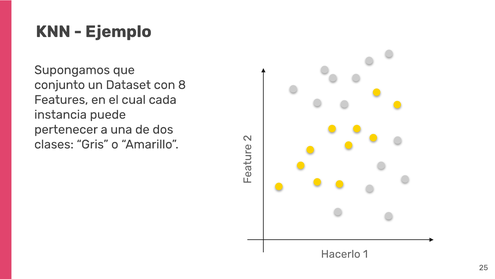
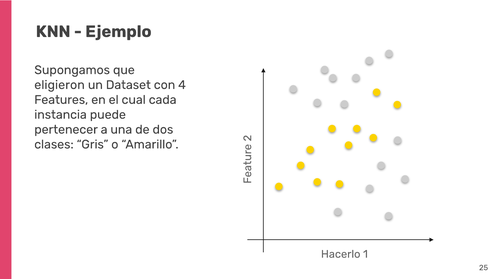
conjunto: conjunto -> eligieron
8: 8 -> 4
